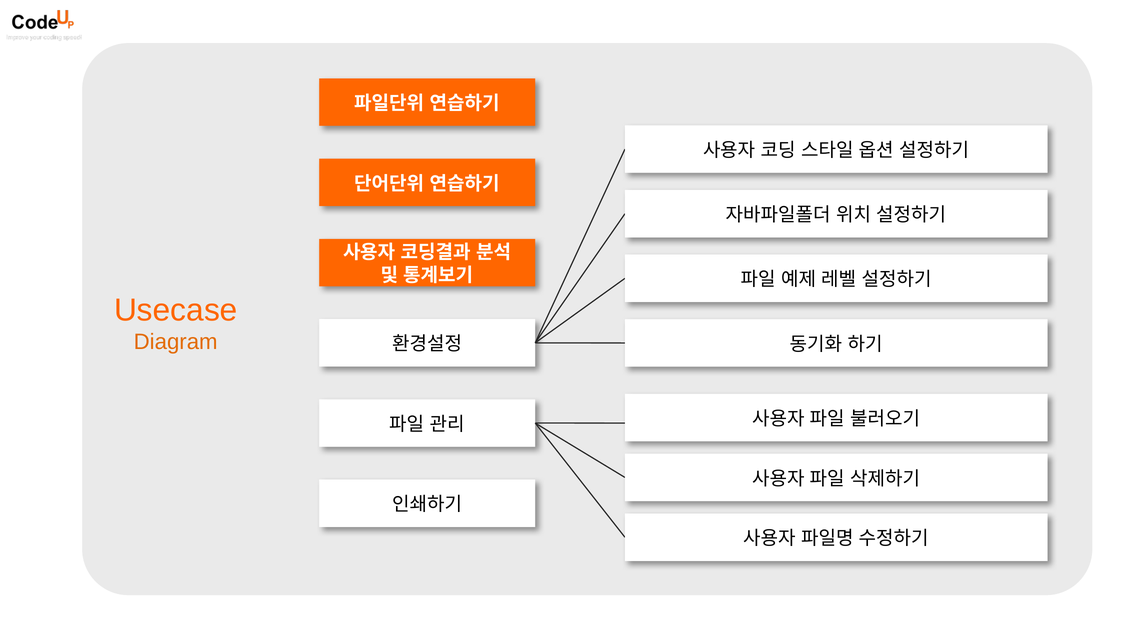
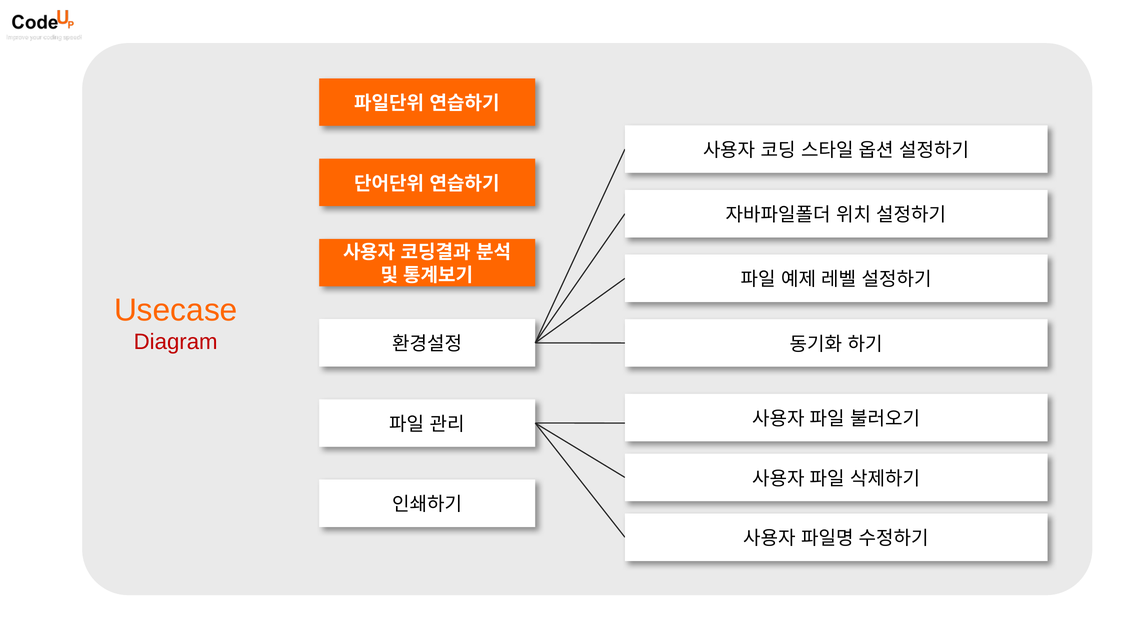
Diagram colour: orange -> red
